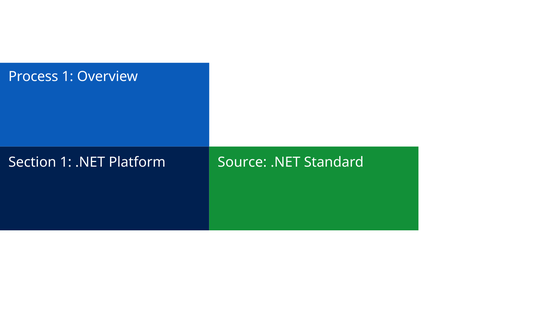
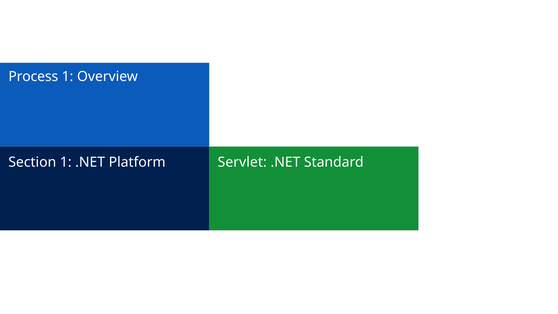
Source: Source -> Servlet
